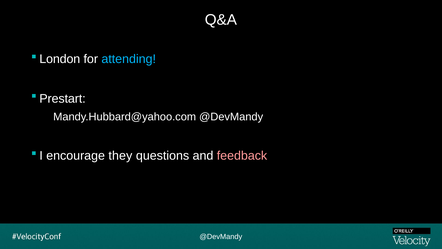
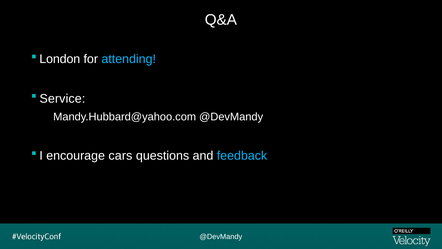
Prestart: Prestart -> Service
they: they -> cars
feedback colour: pink -> light blue
